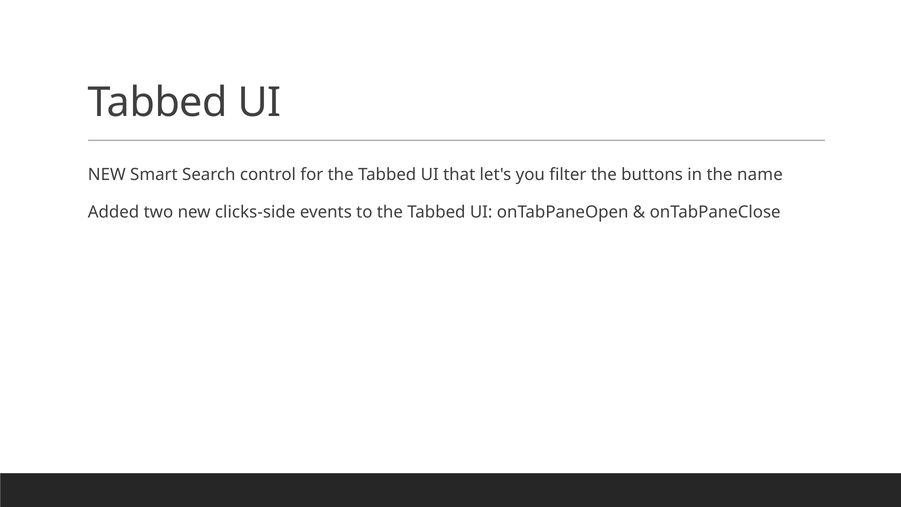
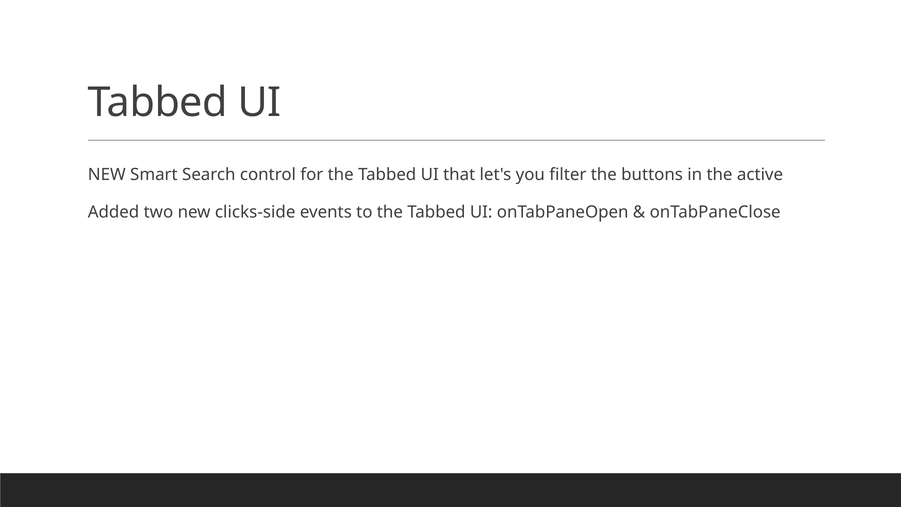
name: name -> active
